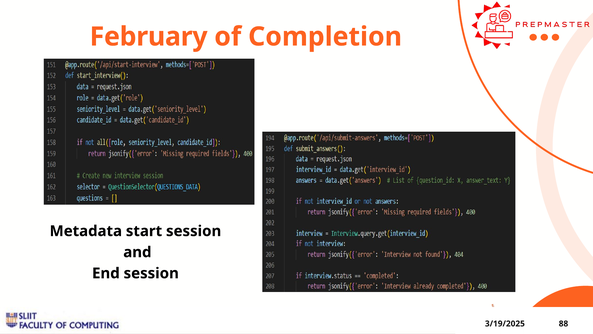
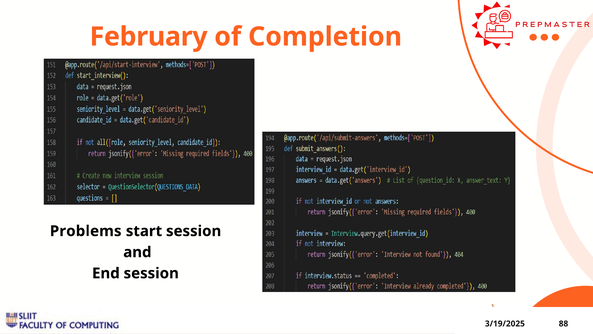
Metadata: Metadata -> Problems
